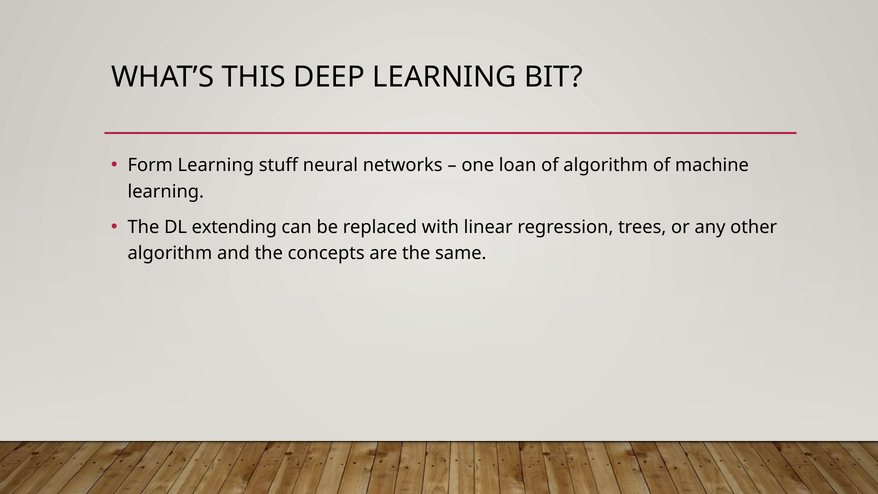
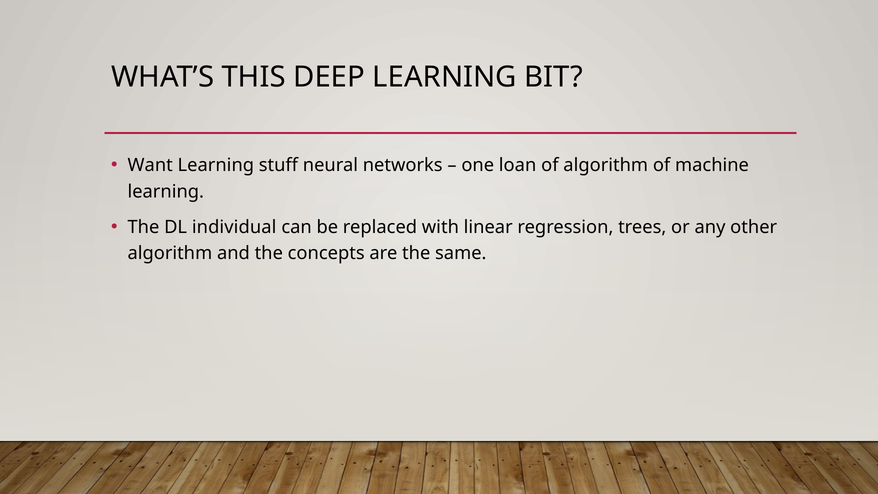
Form: Form -> Want
extending: extending -> individual
